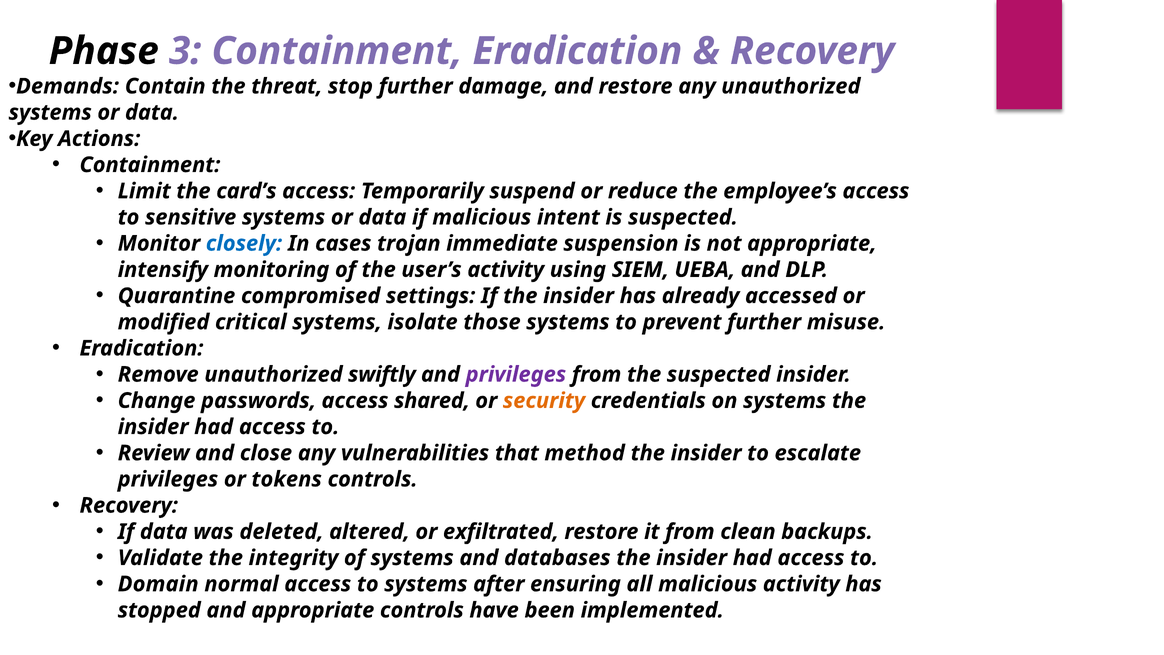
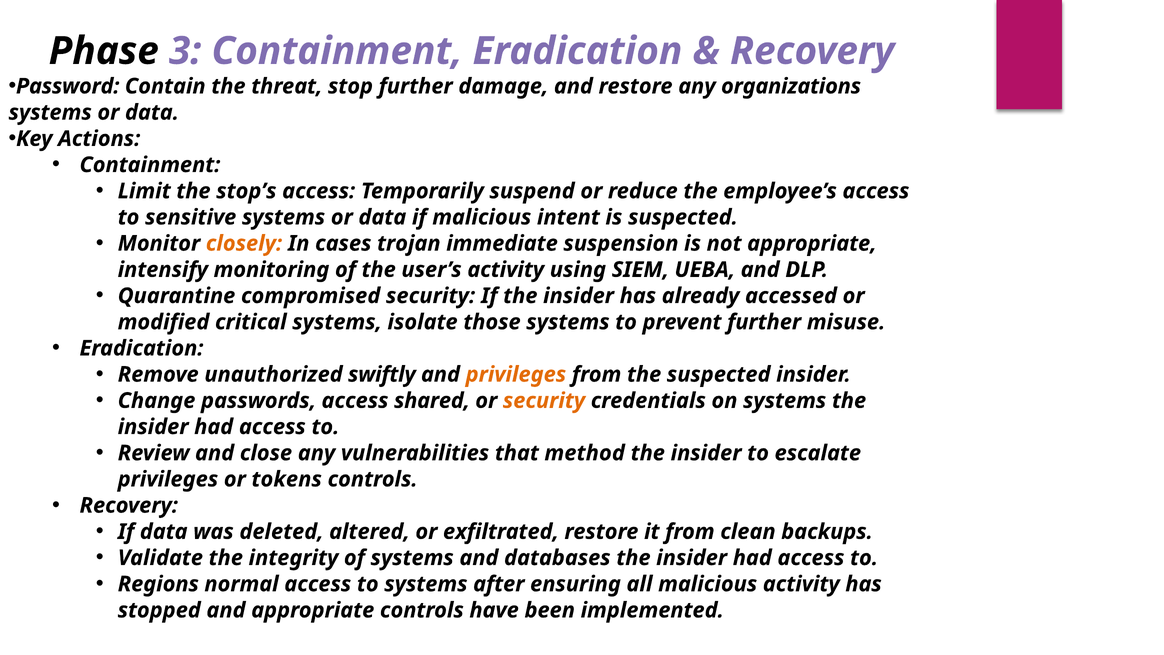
Demands: Demands -> Password
any unauthorized: unauthorized -> organizations
card’s: card’s -> stop’s
closely colour: blue -> orange
compromised settings: settings -> security
privileges at (516, 374) colour: purple -> orange
Domain: Domain -> Regions
